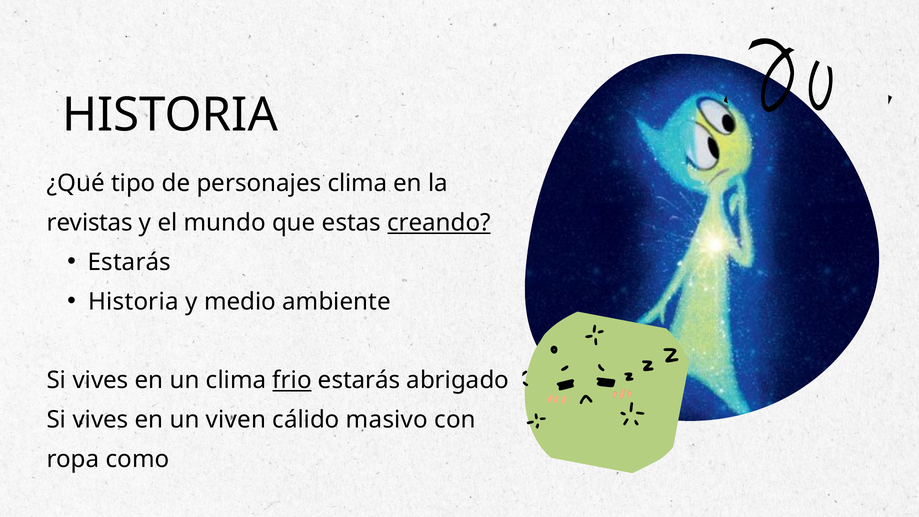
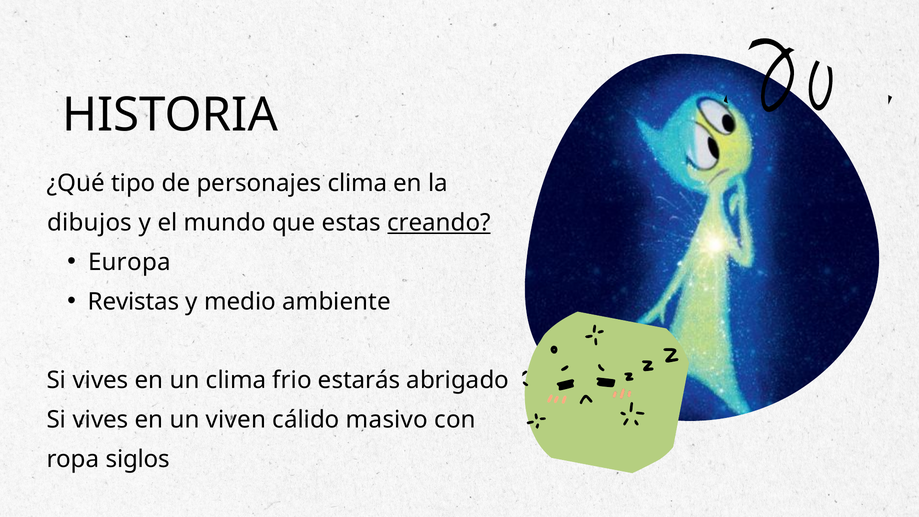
revistas: revistas -> dibujos
Estarás at (129, 262): Estarás -> Europa
Historia at (133, 302): Historia -> Revistas
frio underline: present -> none
como: como -> siglos
